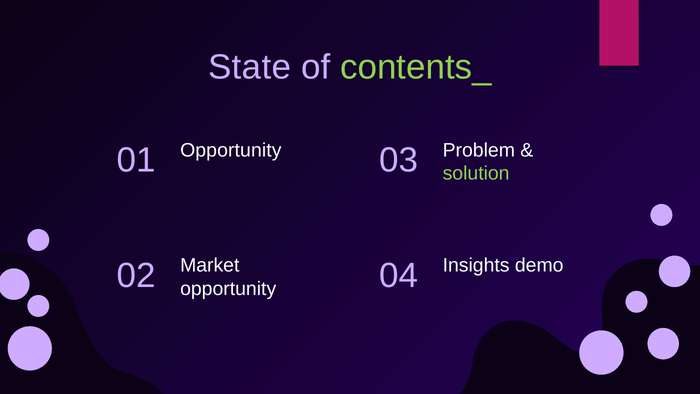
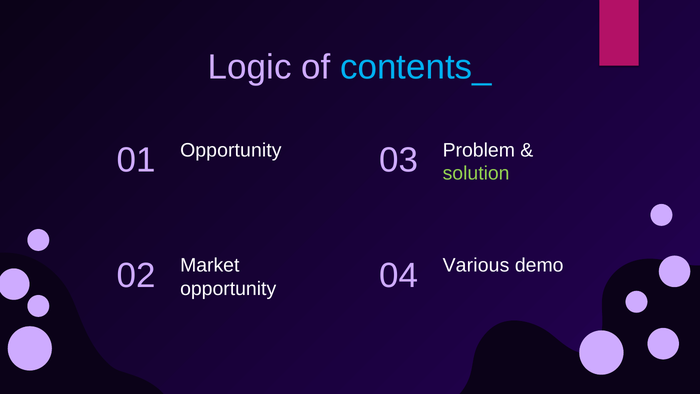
State: State -> Logic
contents_ colour: light green -> light blue
Insights: Insights -> Various
